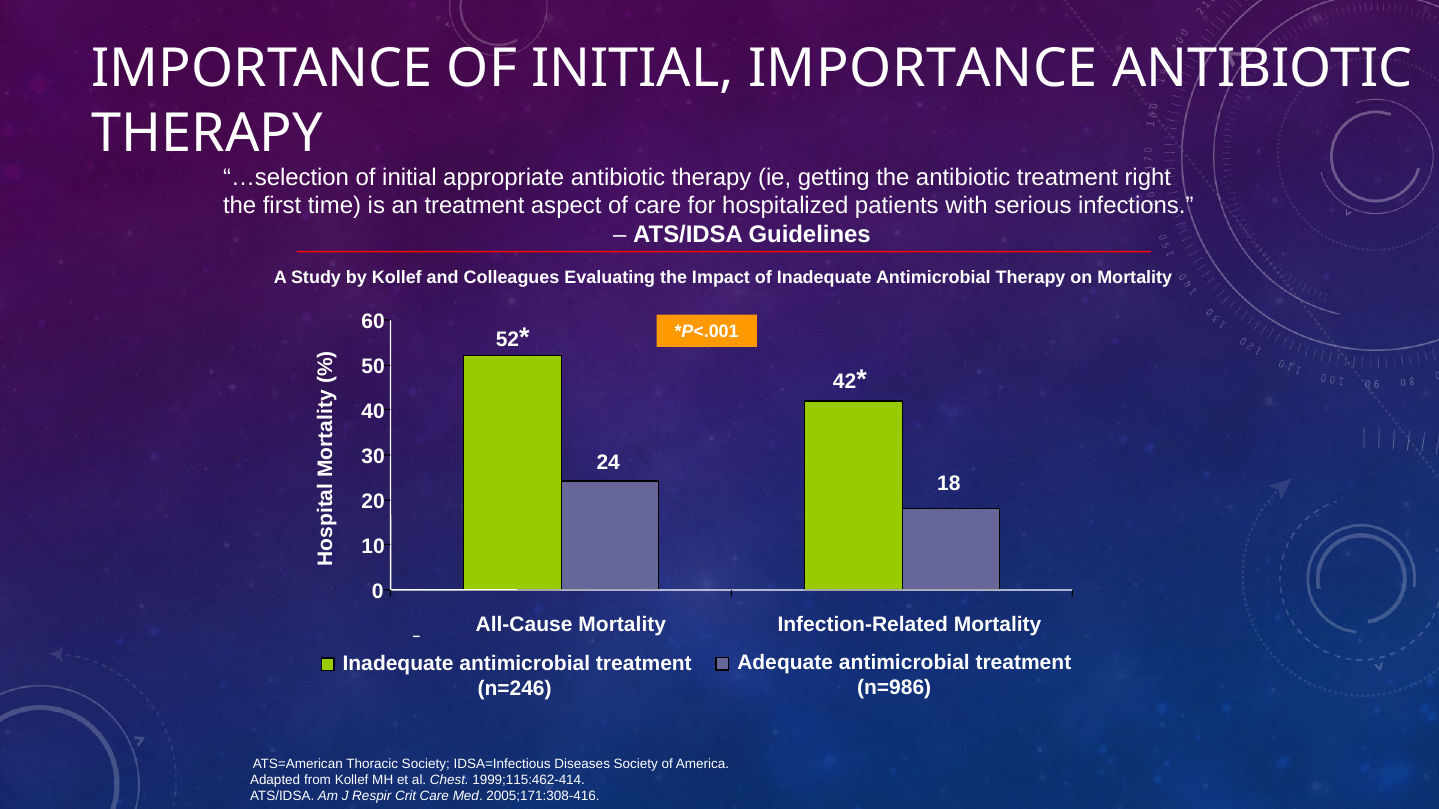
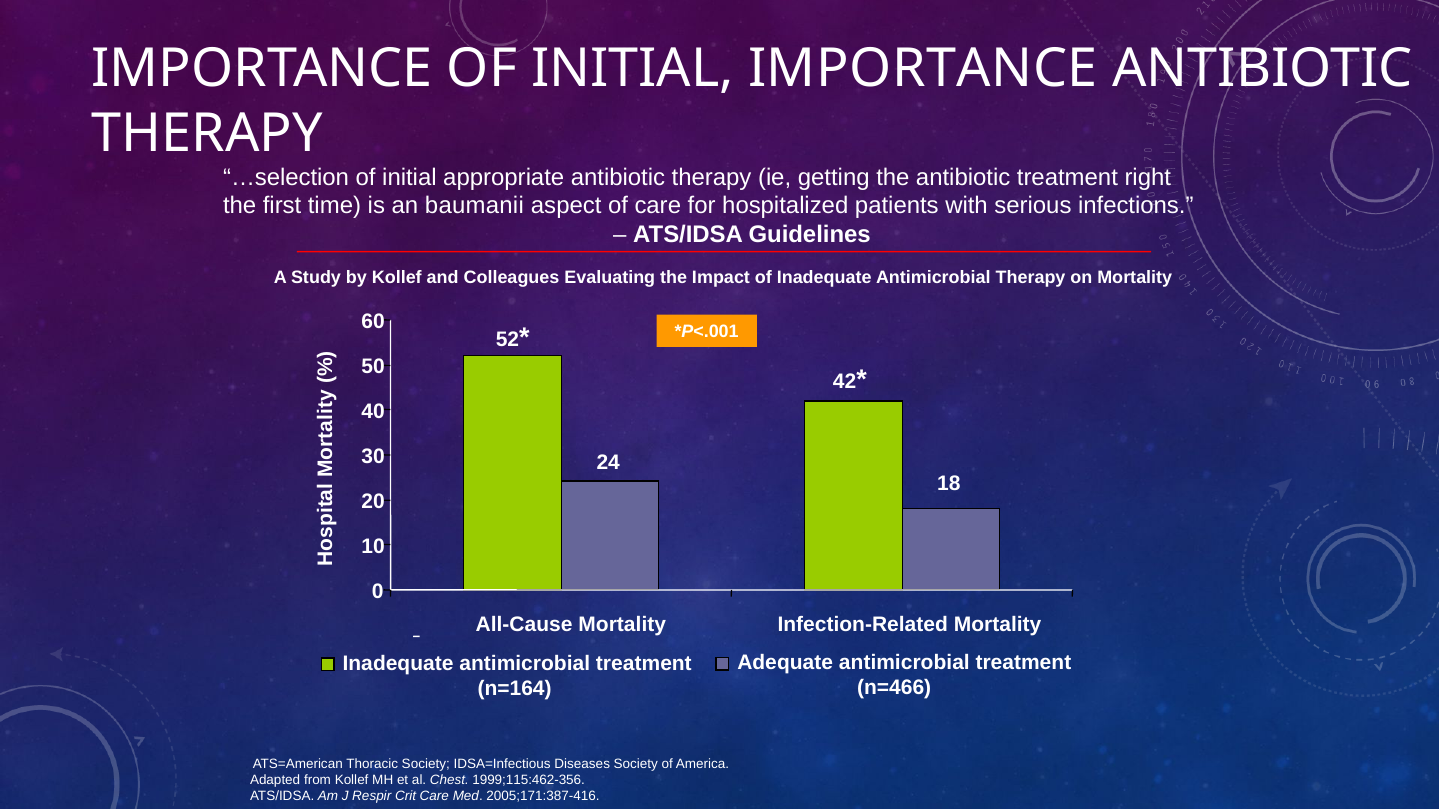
an treatment: treatment -> baumanii
n=986: n=986 -> n=466
n=246: n=246 -> n=164
1999;115:462-414: 1999;115:462-414 -> 1999;115:462-356
2005;171:308-416: 2005;171:308-416 -> 2005;171:387-416
